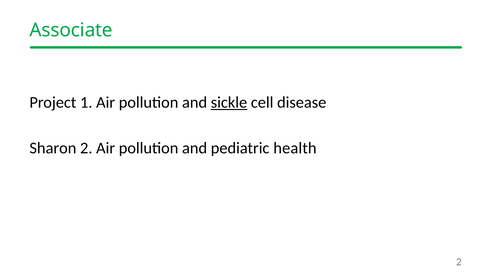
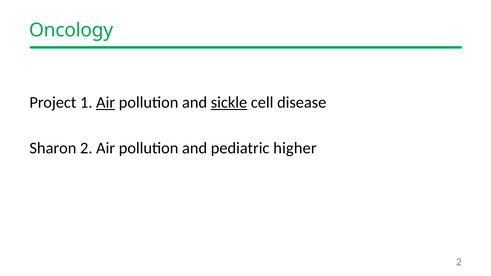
Associate: Associate -> Oncology
Air at (106, 102) underline: none -> present
health: health -> higher
